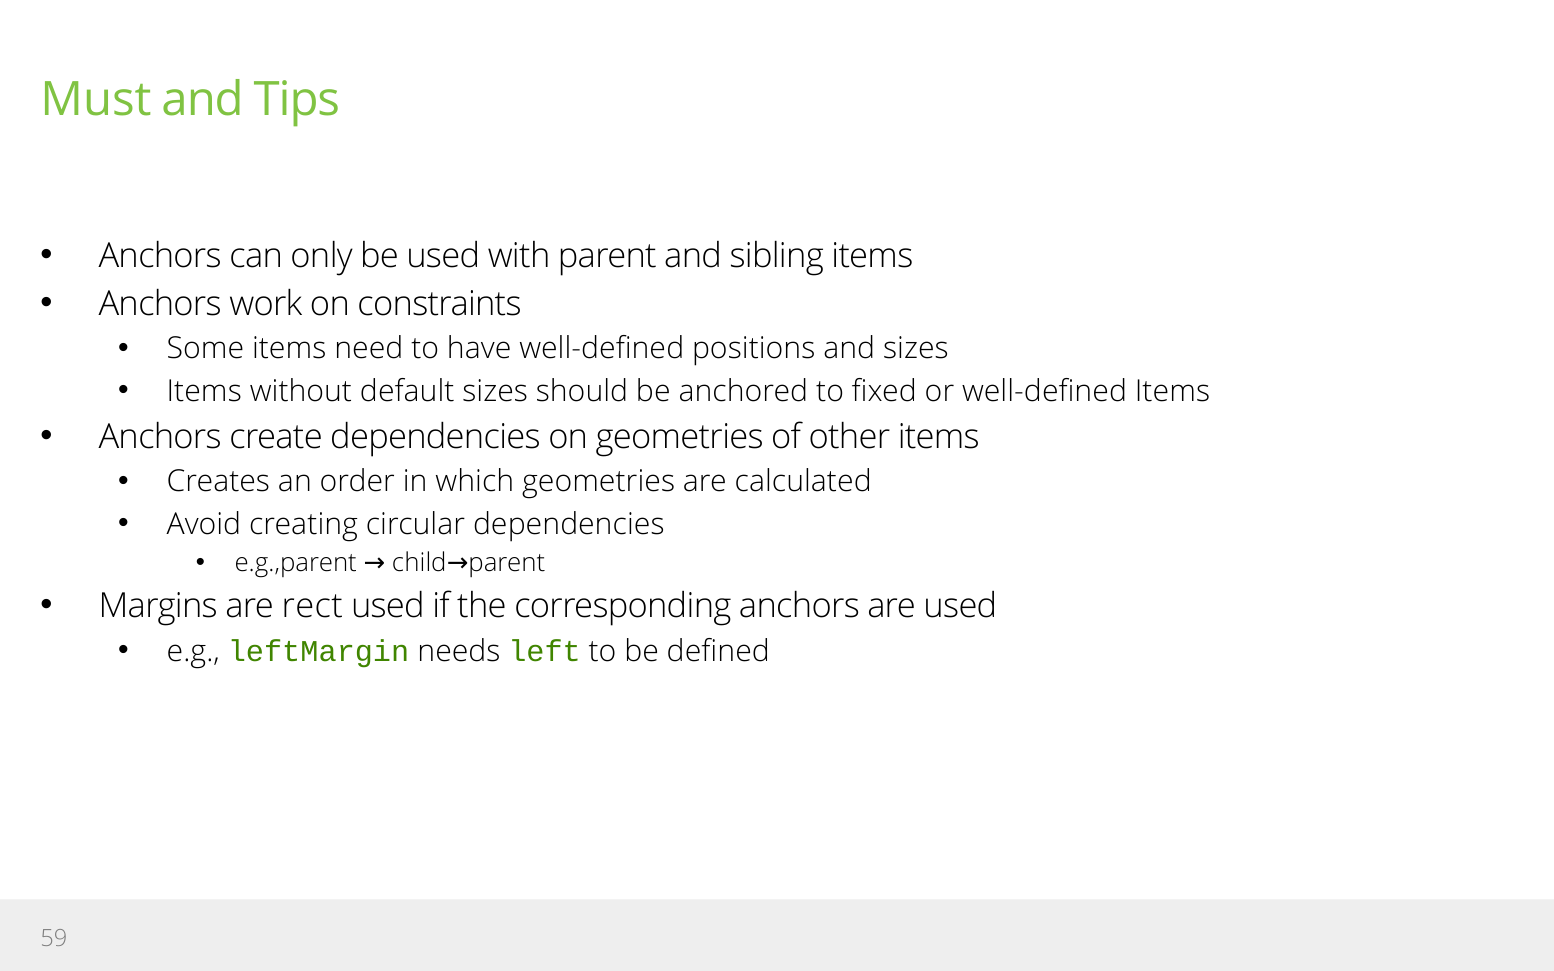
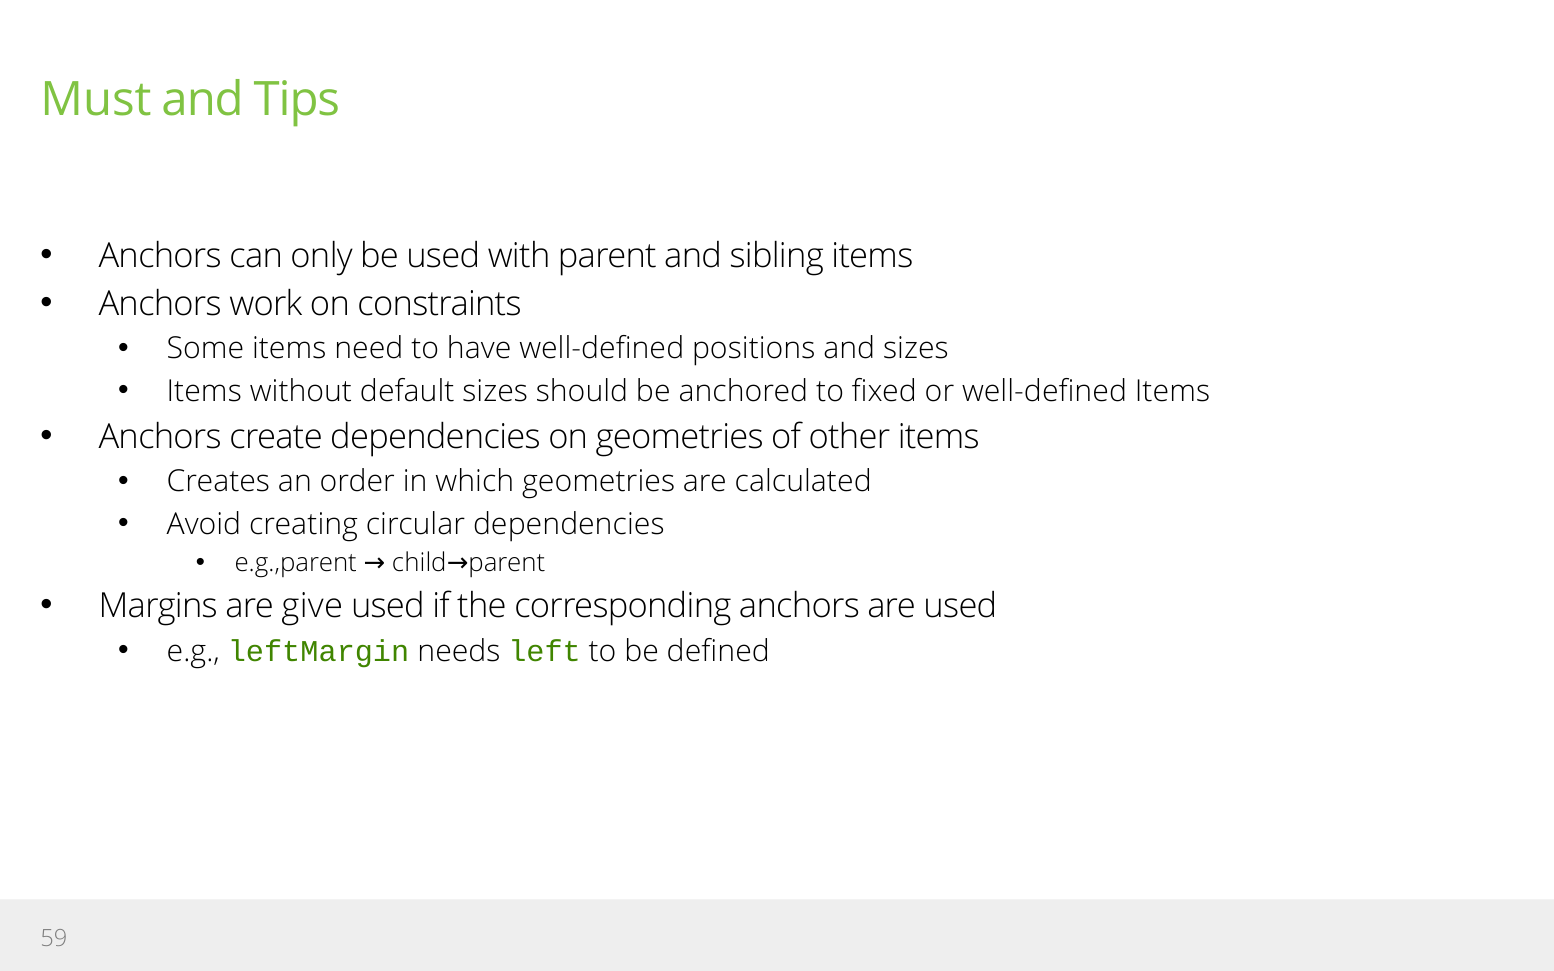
rect: rect -> give
